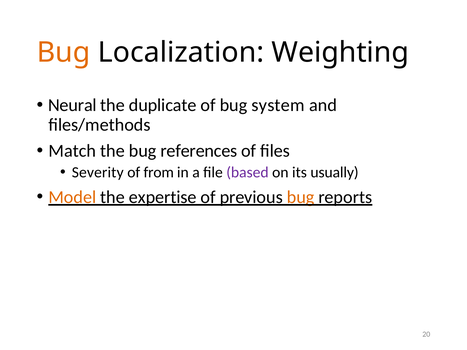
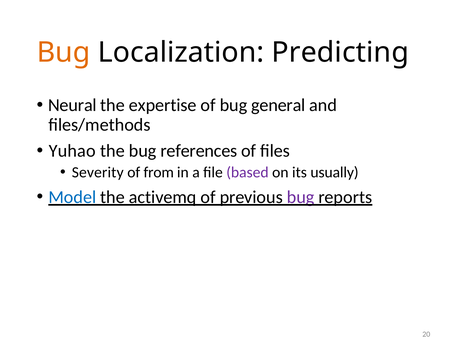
Weighting: Weighting -> Predicting
duplicate: duplicate -> expertise
system: system -> general
Match: Match -> Yuhao
Model colour: orange -> blue
expertise: expertise -> activemq
bug at (301, 197) colour: orange -> purple
